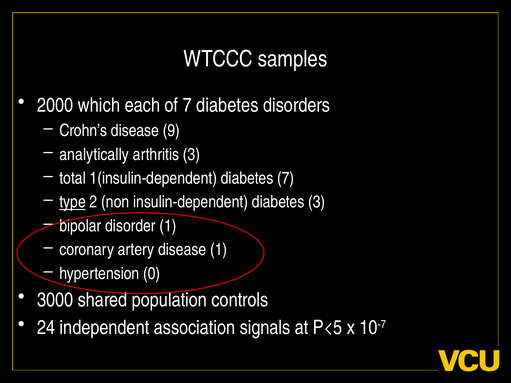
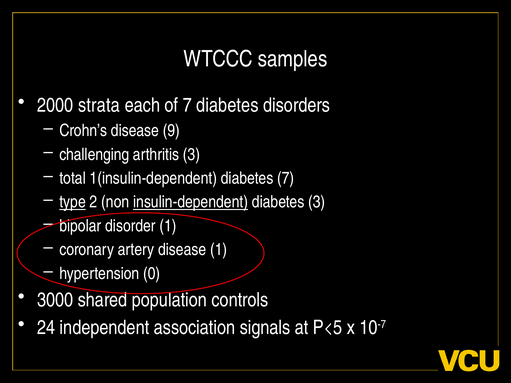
which: which -> strata
analytically: analytically -> challenging
insulin-dependent underline: none -> present
